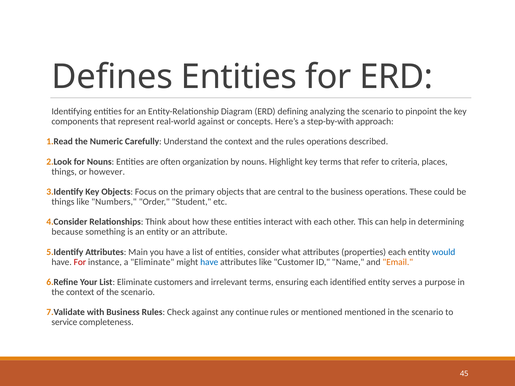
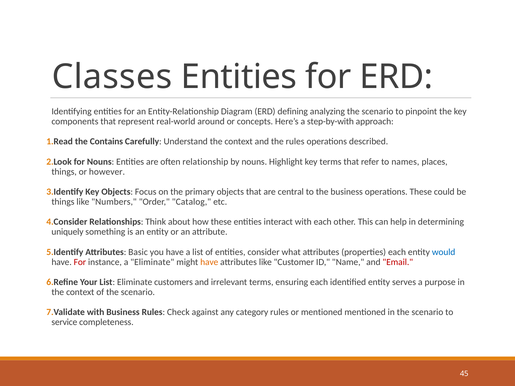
Defines: Defines -> Classes
real-world against: against -> around
Numeric: Numeric -> Contains
organization: organization -> relationship
criteria: criteria -> names
Student: Student -> Catalog
because: because -> uniquely
Main: Main -> Basic
have at (209, 262) colour: blue -> orange
Email colour: orange -> red
continue: continue -> category
